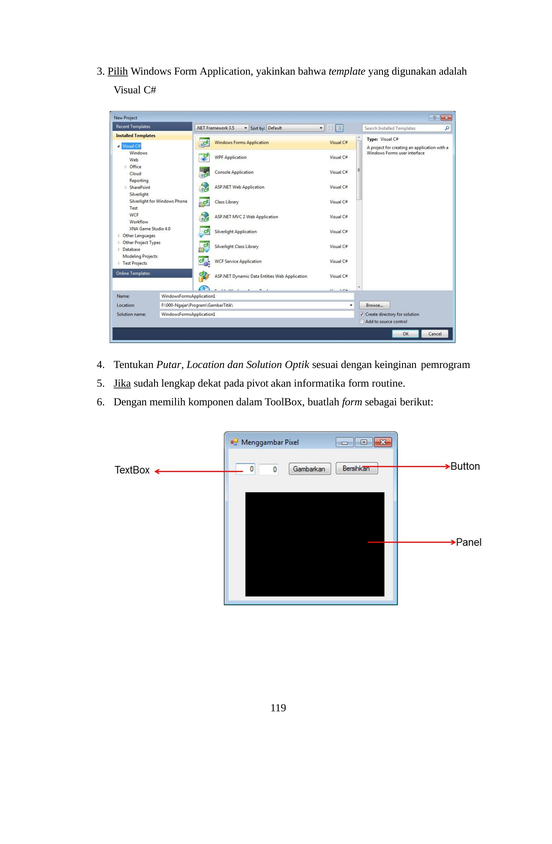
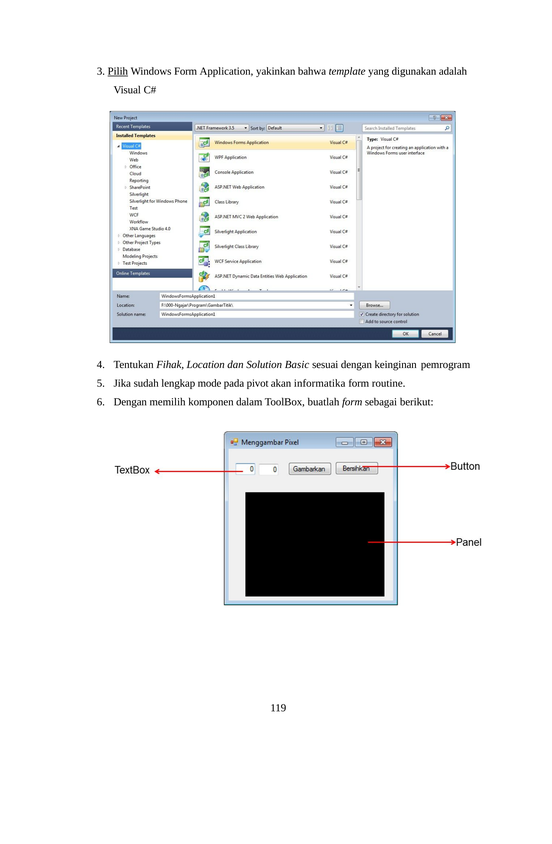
Putar: Putar -> Fihak
Optik: Optik -> Basic
Jika underline: present -> none
dekat: dekat -> mode
